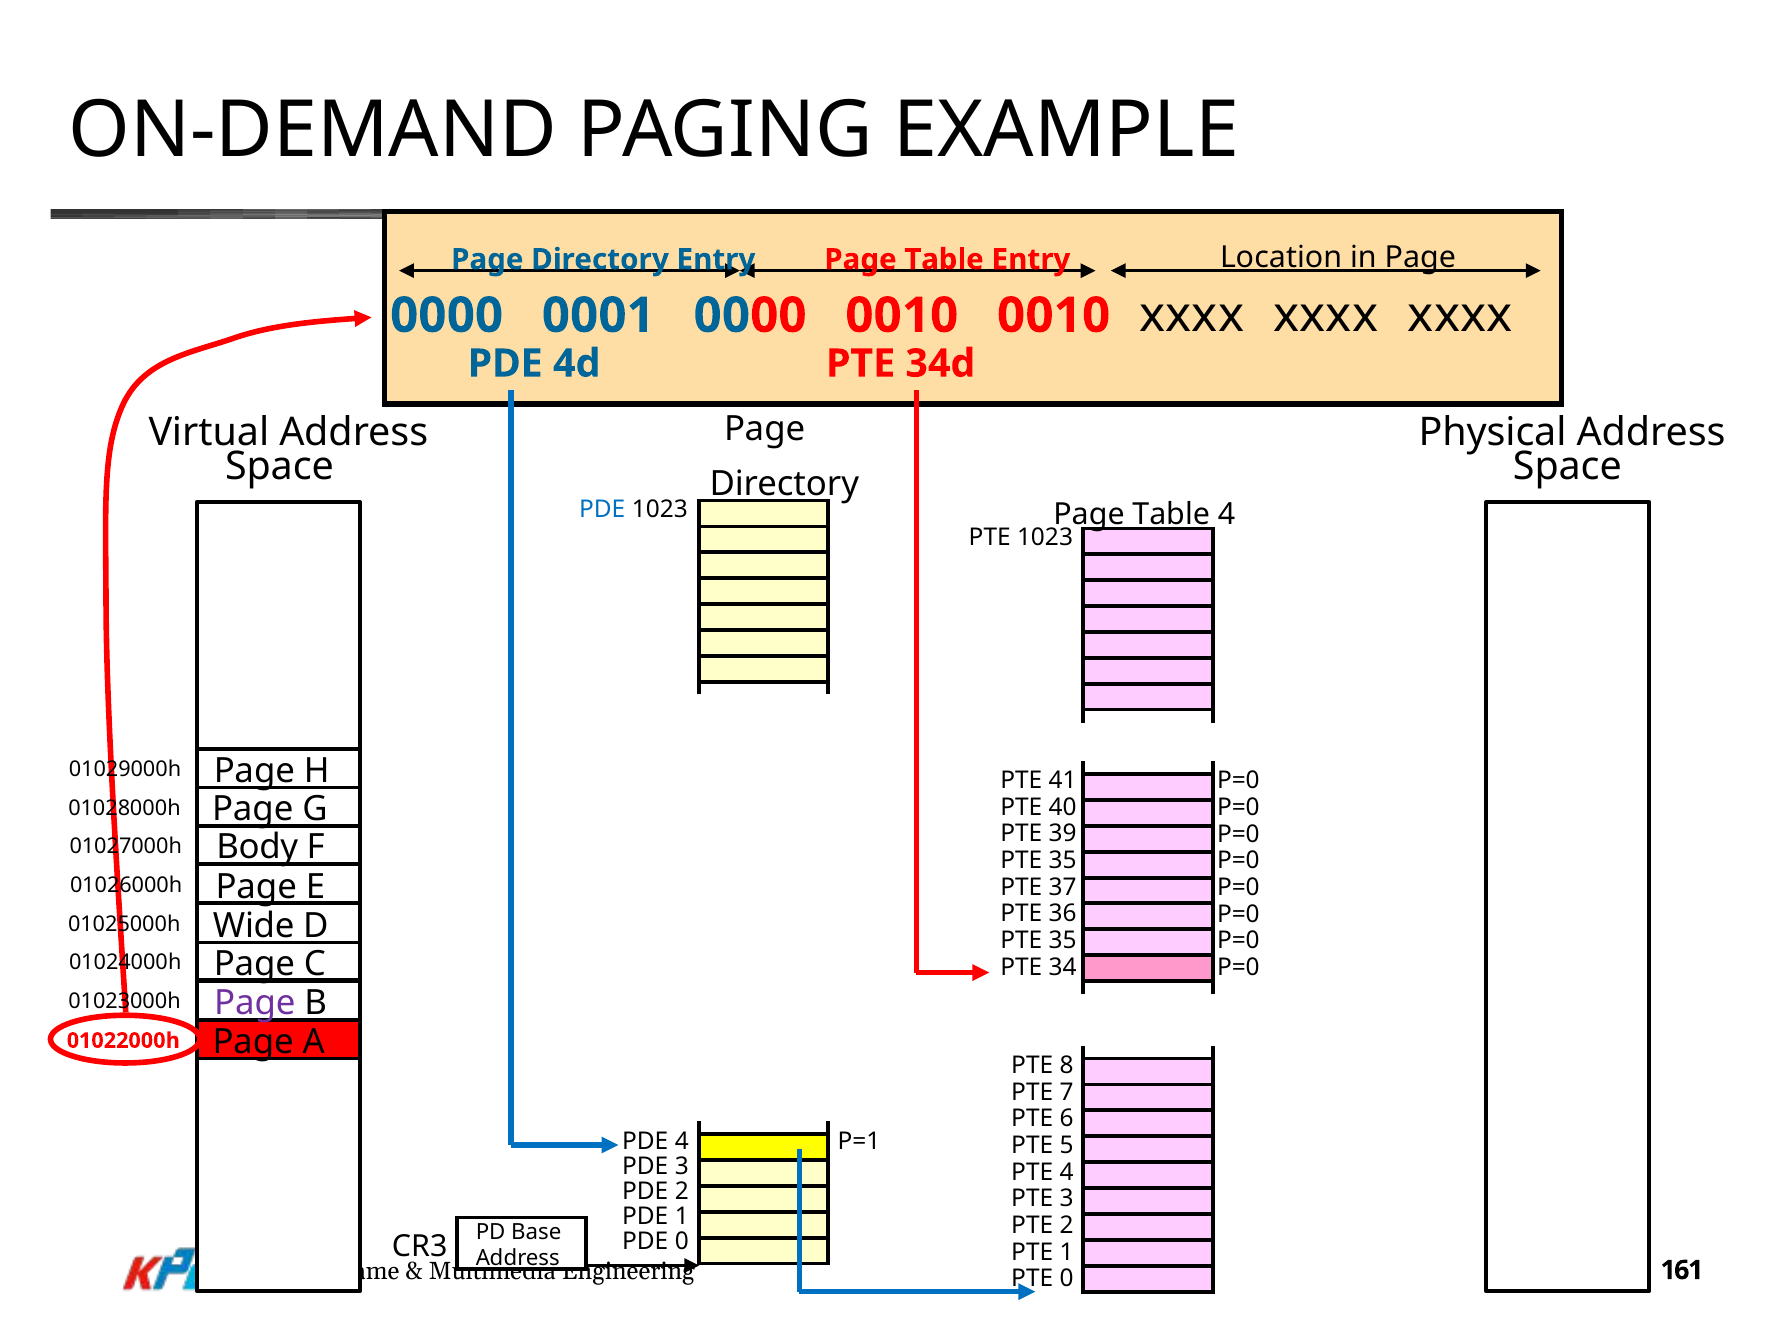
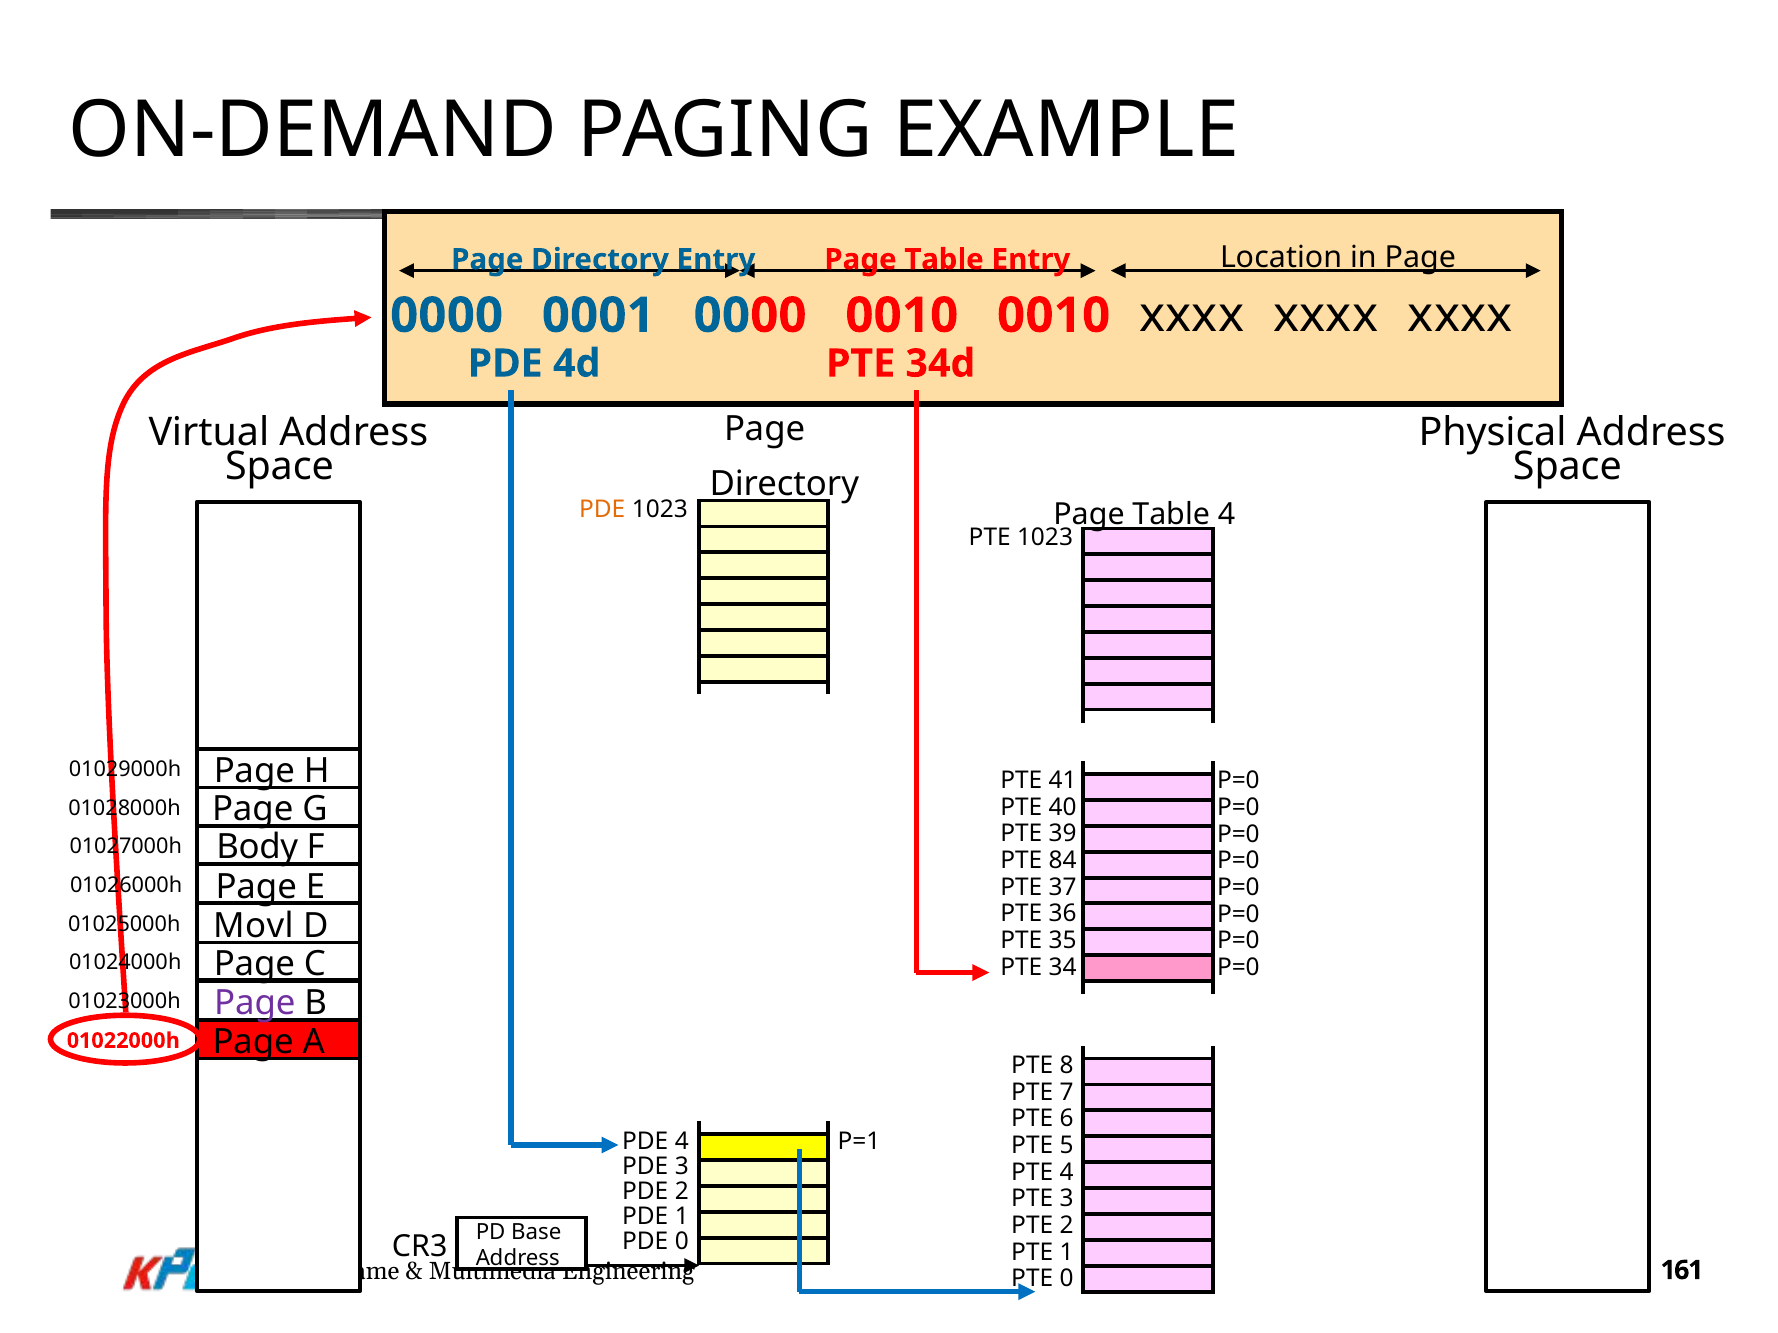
PDE at (602, 510) colour: blue -> orange
35 at (1063, 861): 35 -> 84
Wide: Wide -> Movl
